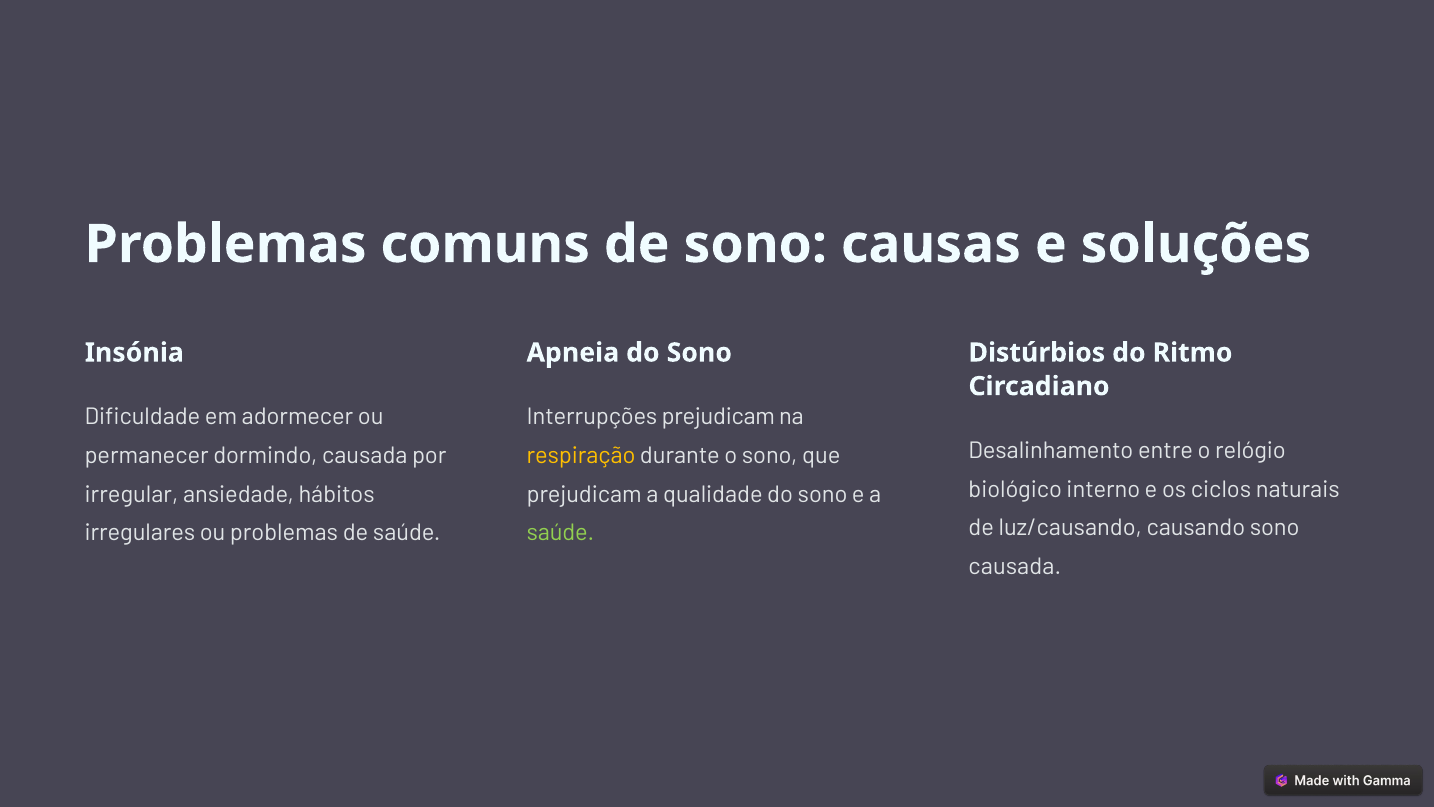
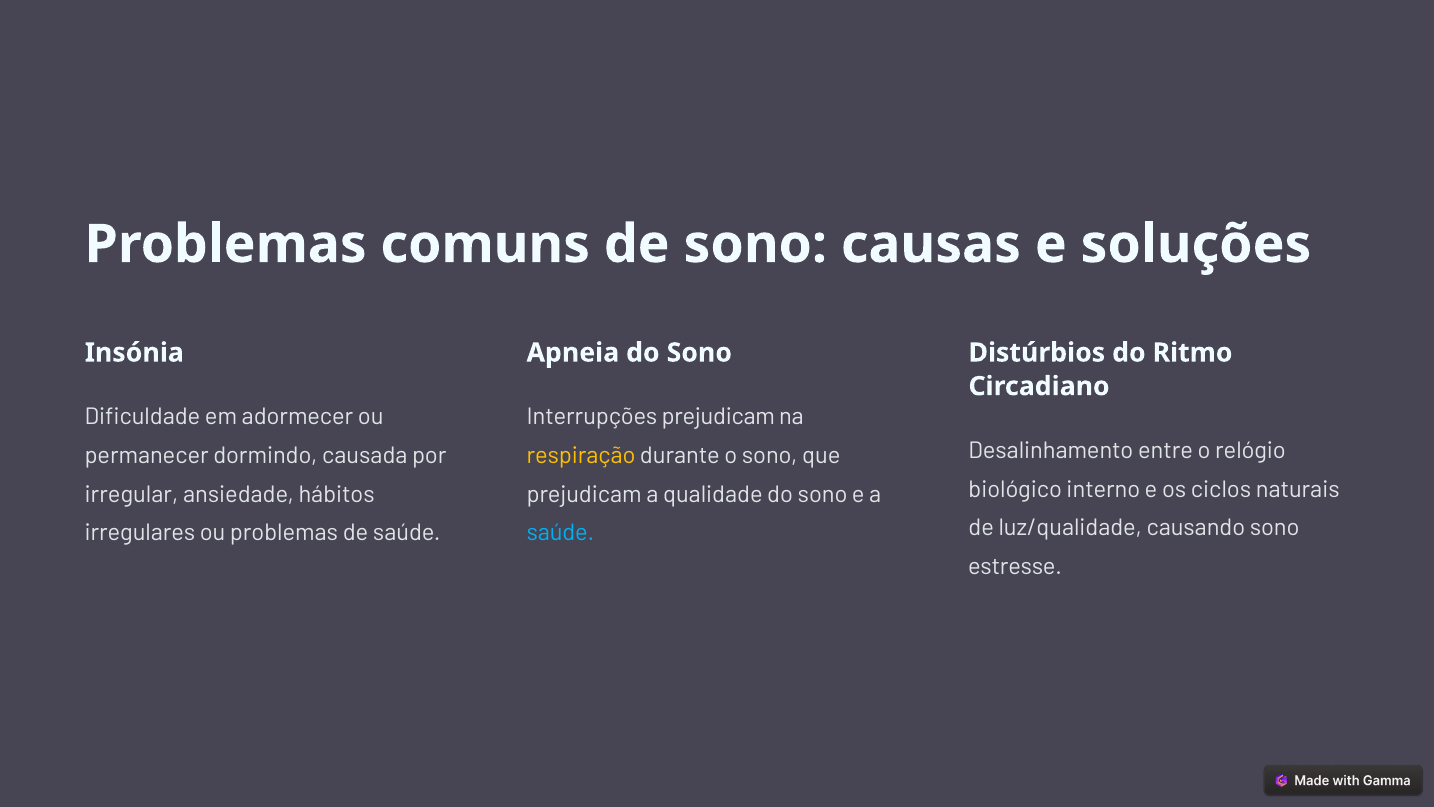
luz/causando: luz/causando -> luz/qualidade
saúde at (560, 533) colour: light green -> light blue
causada at (1015, 566): causada -> estresse
